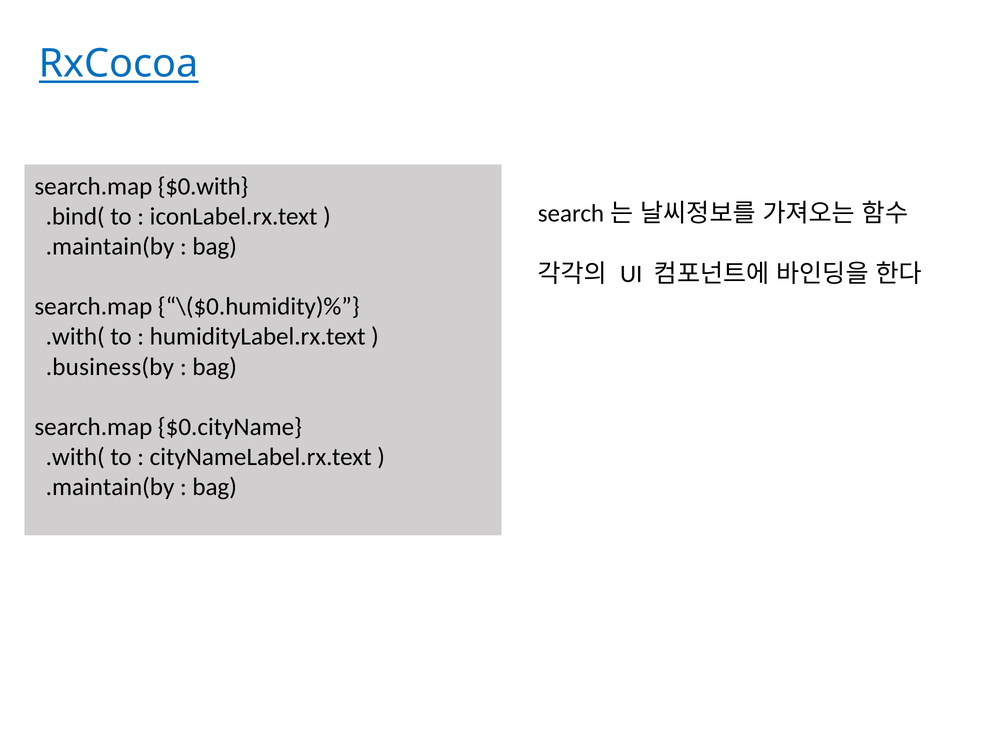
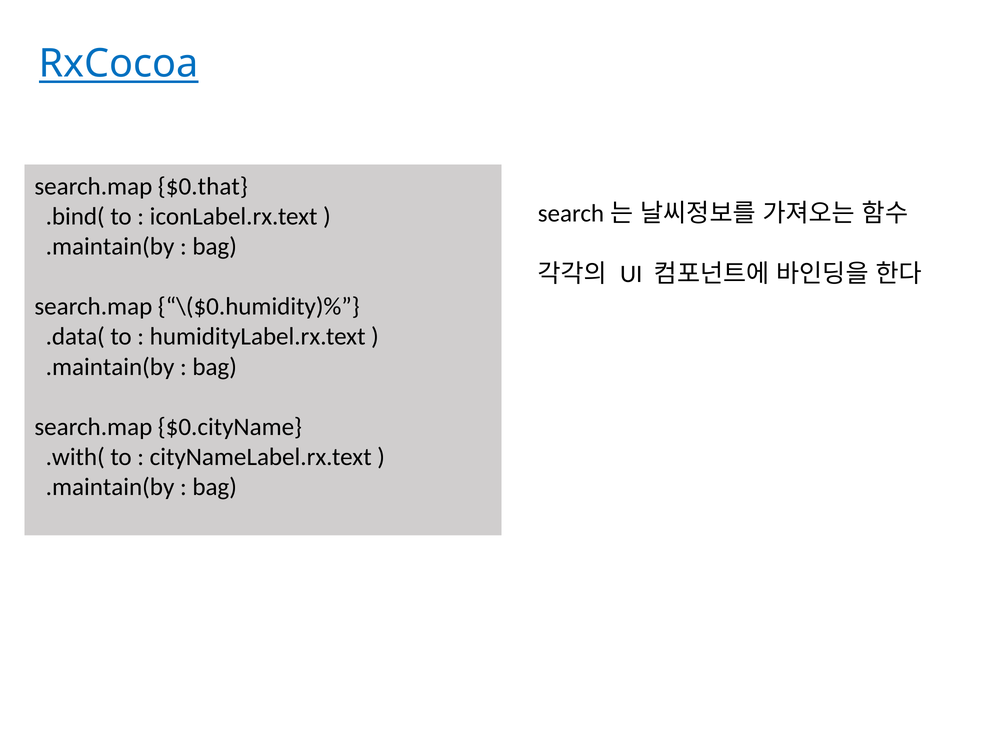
$0.with: $0.with -> $0.that
.with( at (75, 337): .with( -> .data(
.business(by at (110, 367): .business(by -> .maintain(by
